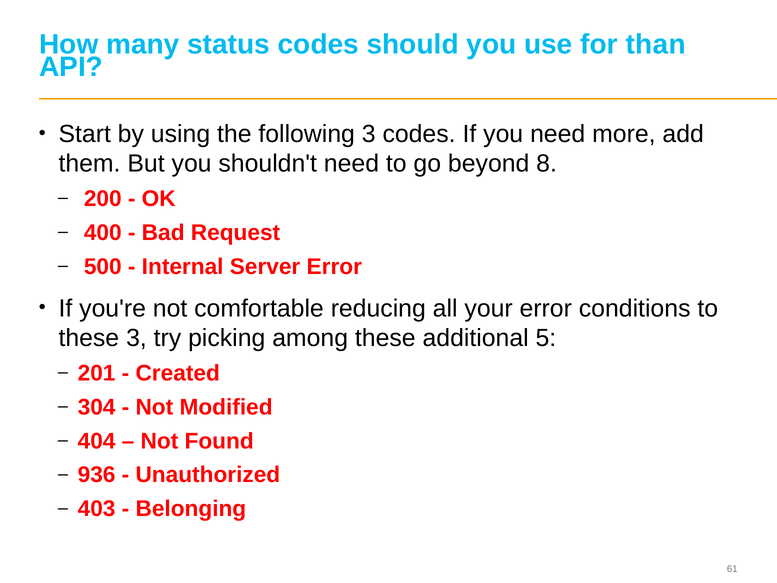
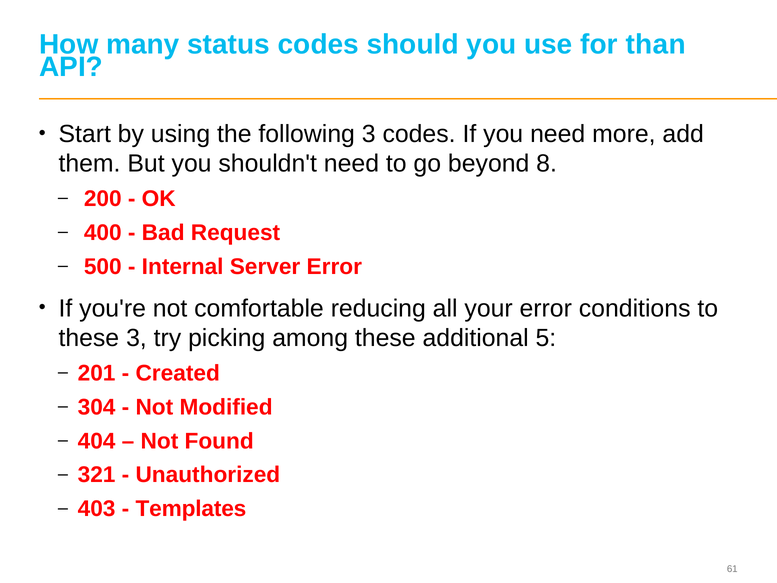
936: 936 -> 321
Belonging: Belonging -> Templates
